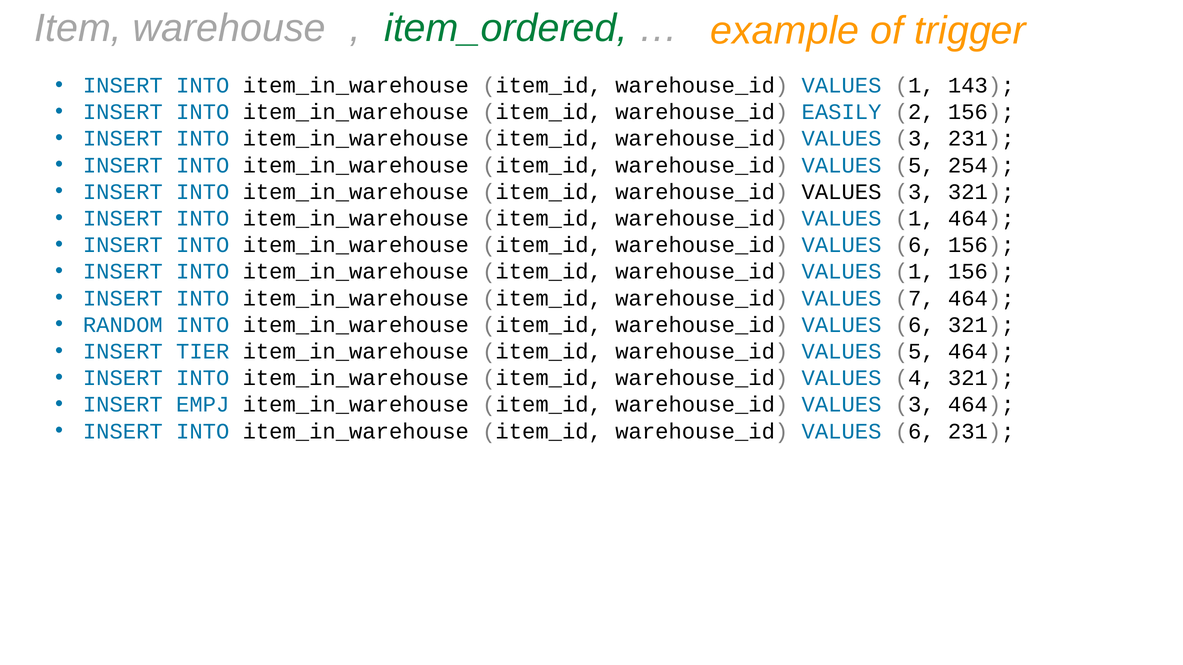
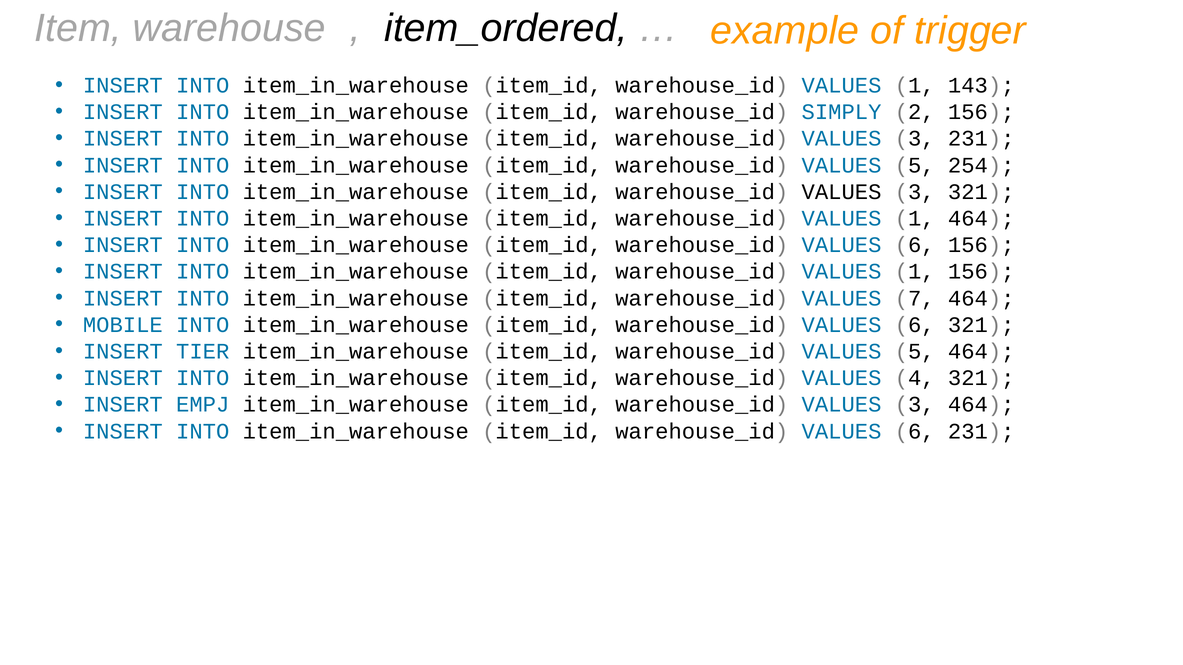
item_ordered colour: green -> black
EASILY: EASILY -> SIMPLY
RANDOM: RANDOM -> MOBILE
